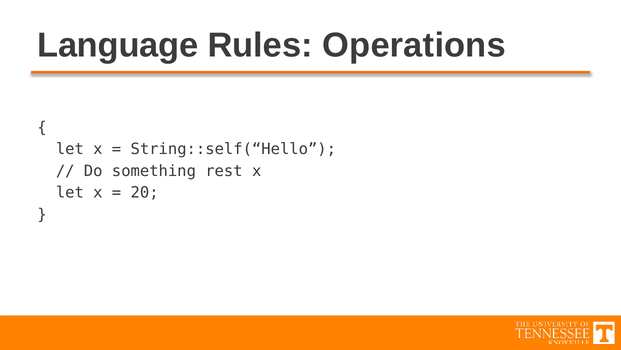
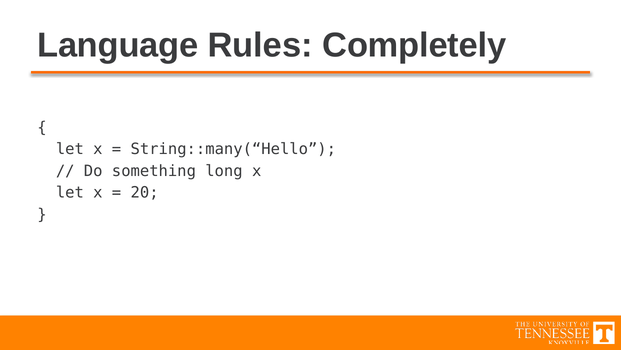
Operations: Operations -> Completely
String::self(“Hello: String::self(“Hello -> String::many(“Hello
rest: rest -> long
